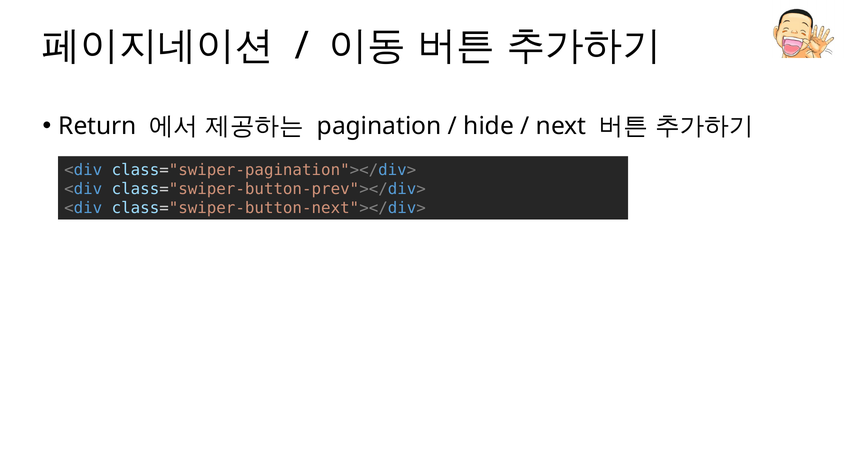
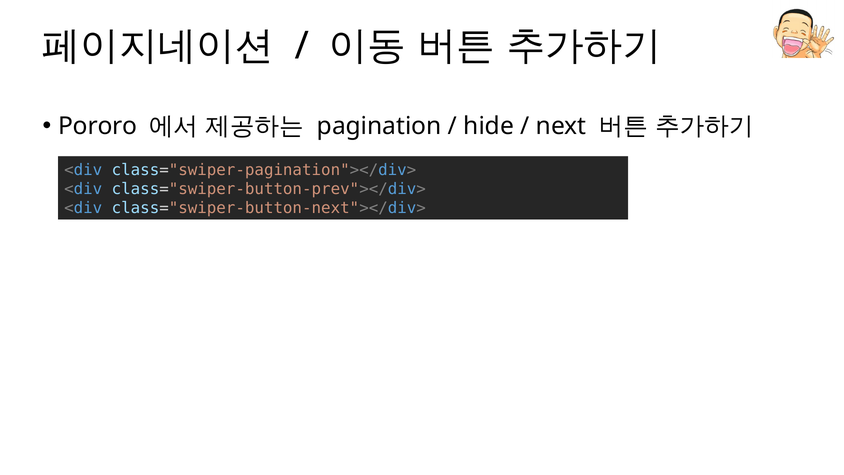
Return: Return -> Pororo
